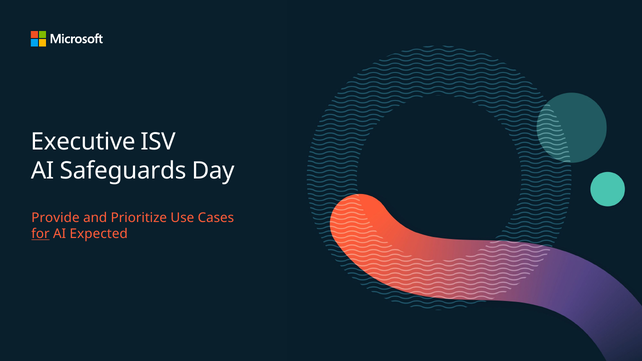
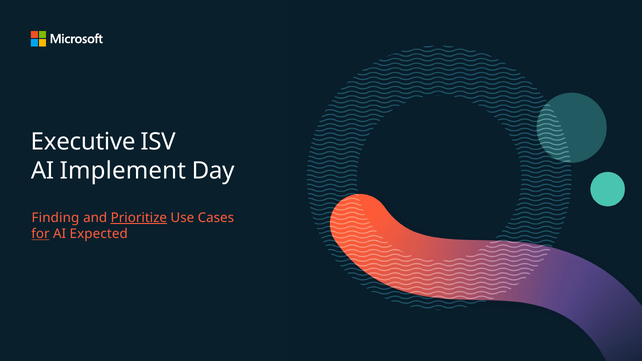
Safeguards: Safeguards -> Implement
Provide: Provide -> Finding
Prioritize underline: none -> present
